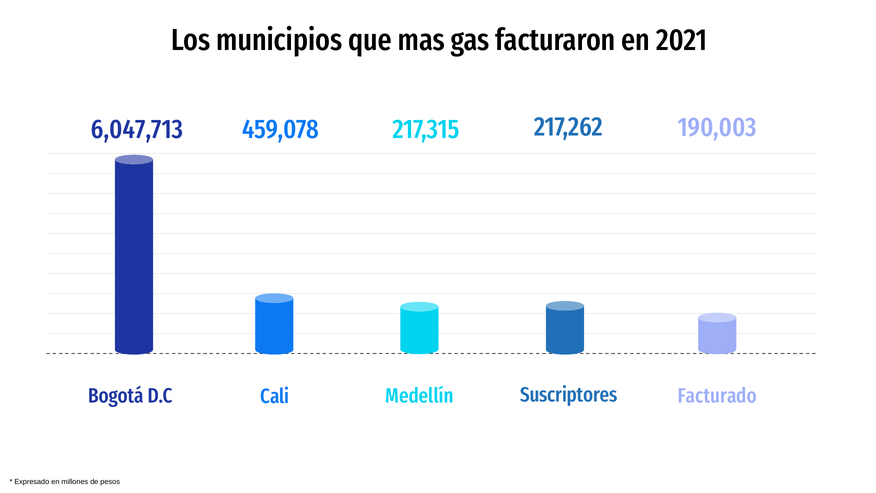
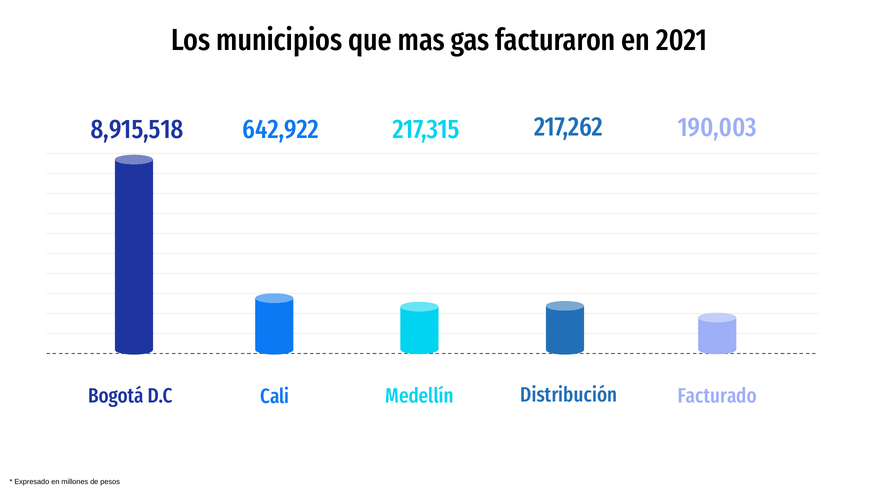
459,078: 459,078 -> 642,922
6,047,713: 6,047,713 -> 8,915,518
Suscriptores: Suscriptores -> Distribución
